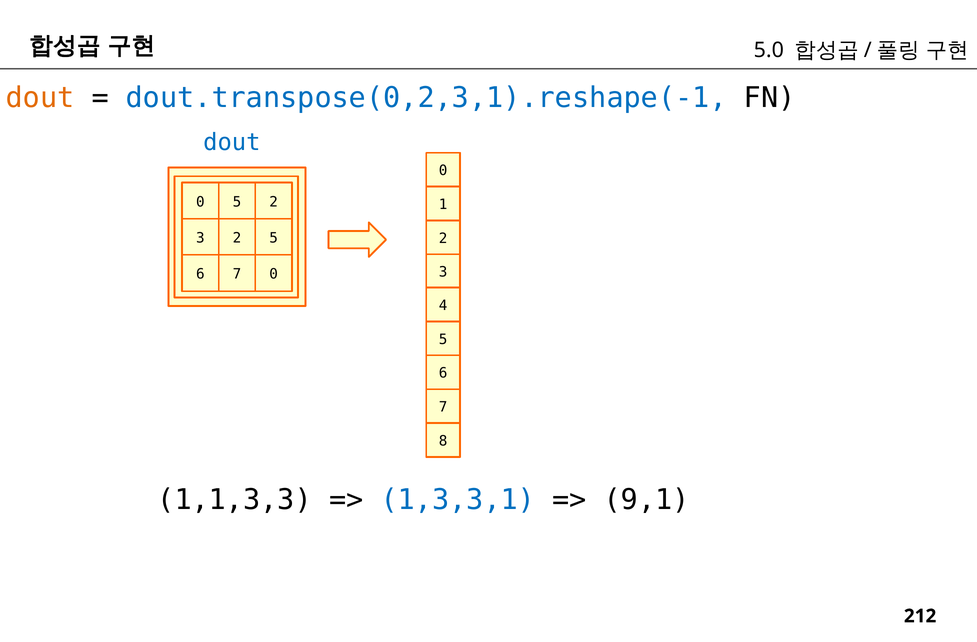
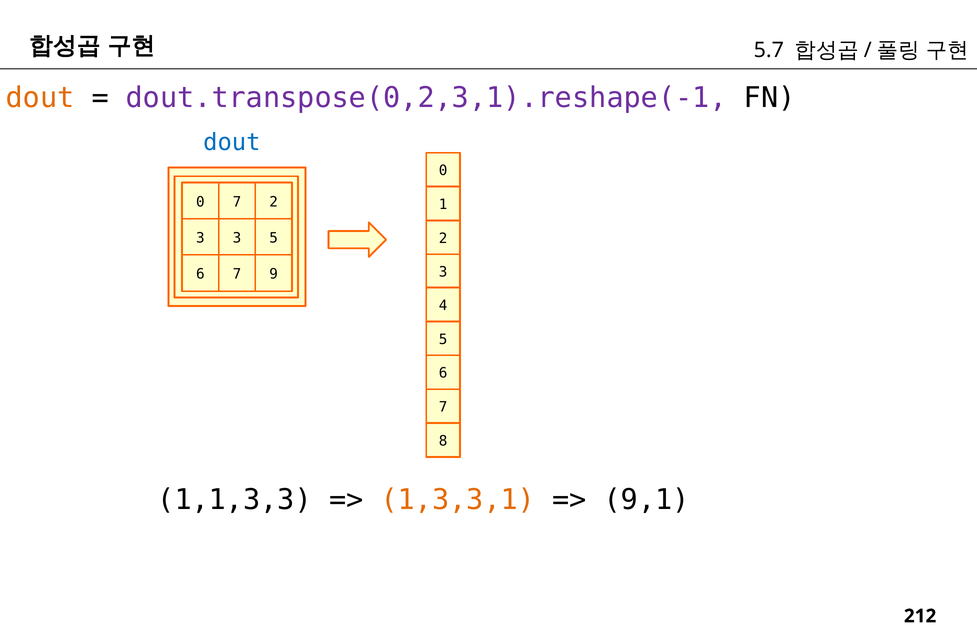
5.0: 5.0 -> 5.7
dout.transpose(0,2,3,1).reshape(-1 colour: blue -> purple
0 5: 5 -> 7
3 2: 2 -> 3
7 0: 0 -> 9
1,3,3,1 colour: blue -> orange
